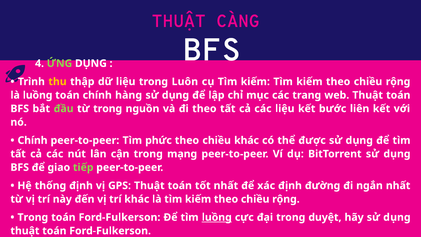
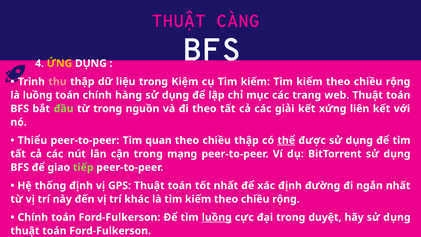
ỨNG colour: light green -> yellow
thu colour: yellow -> pink
Luôn: Luôn -> Kiệm
các liệu: liệu -> giải
bước: bước -> xứng
Chính at (33, 140): Chính -> Thiểu
phức: phức -> quan
chiều khác: khác -> thập
thể underline: none -> present
Trọng at (33, 217): Trọng -> Chính
